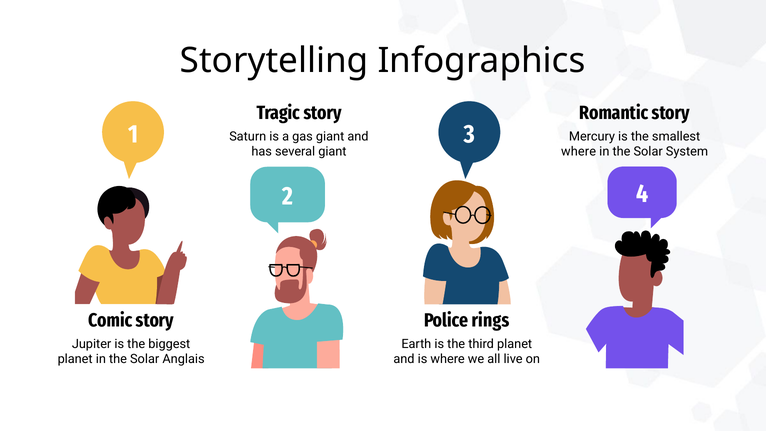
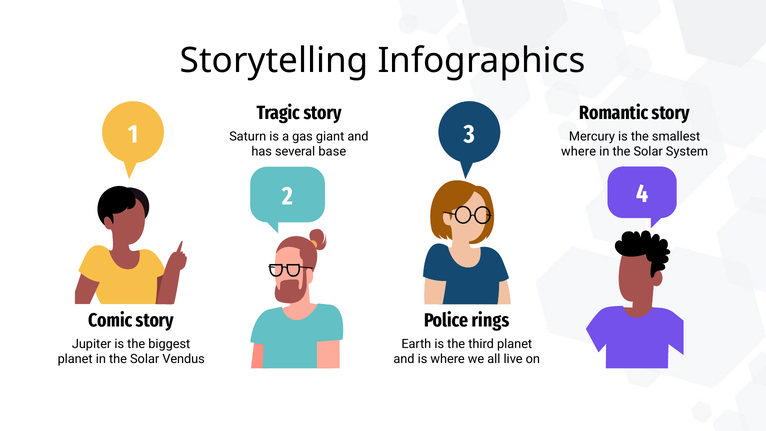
several giant: giant -> base
Anglais: Anglais -> Vendus
